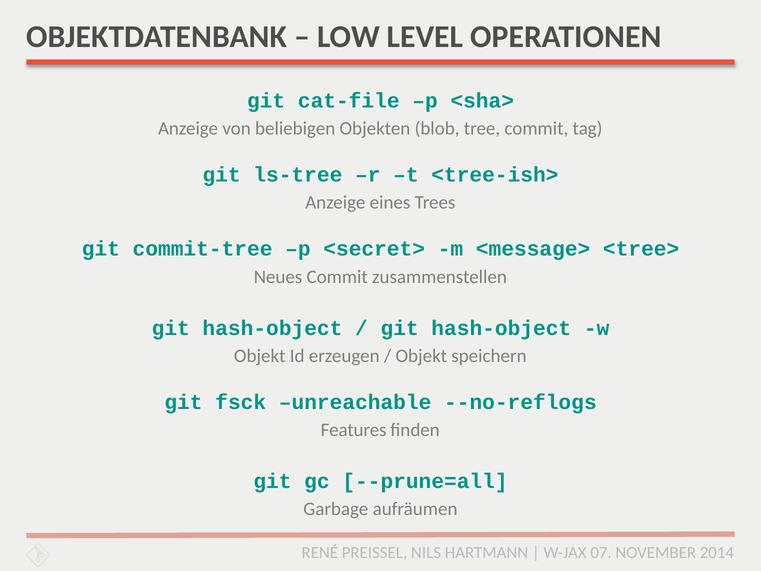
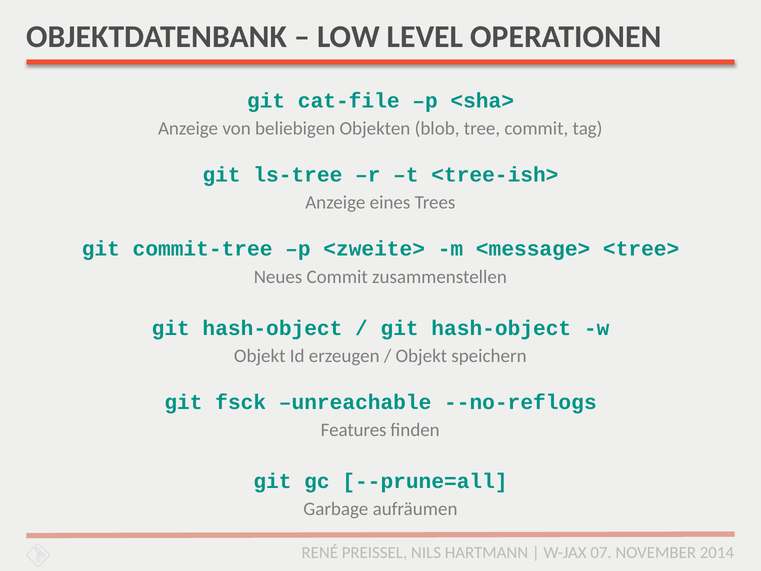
<secret>: <secret> -> <zweite>
